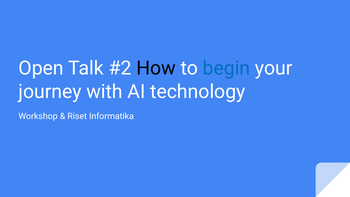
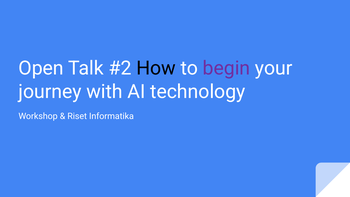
begin colour: blue -> purple
